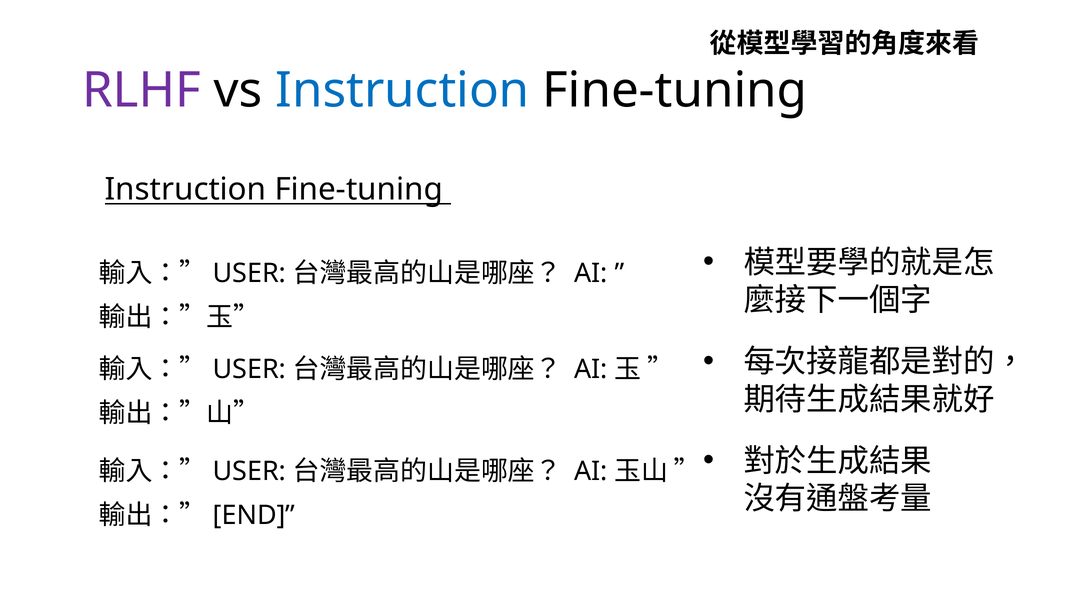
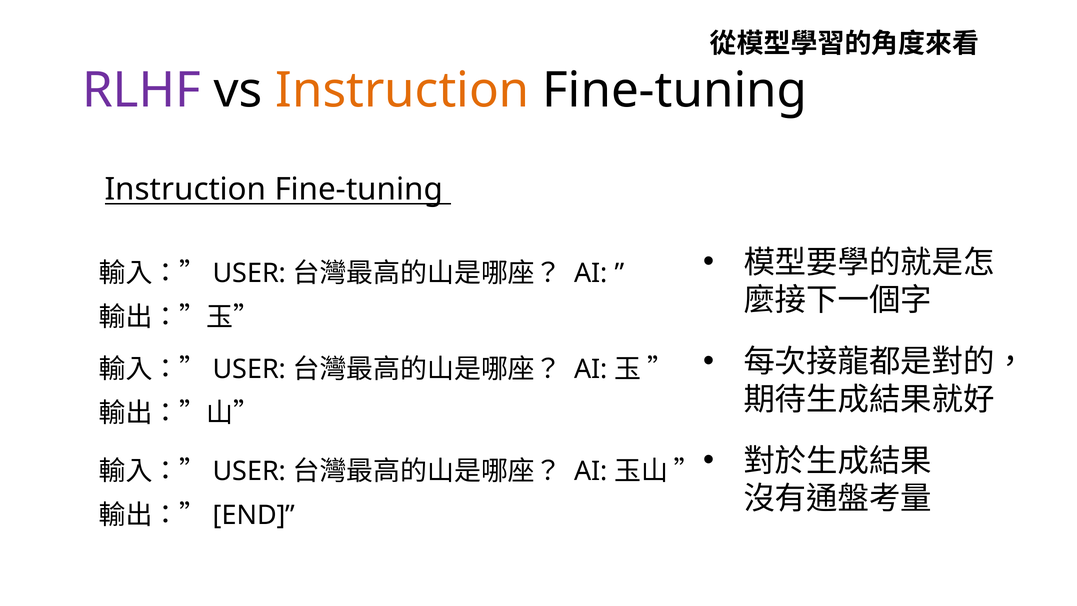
Instruction at (402, 90) colour: blue -> orange
